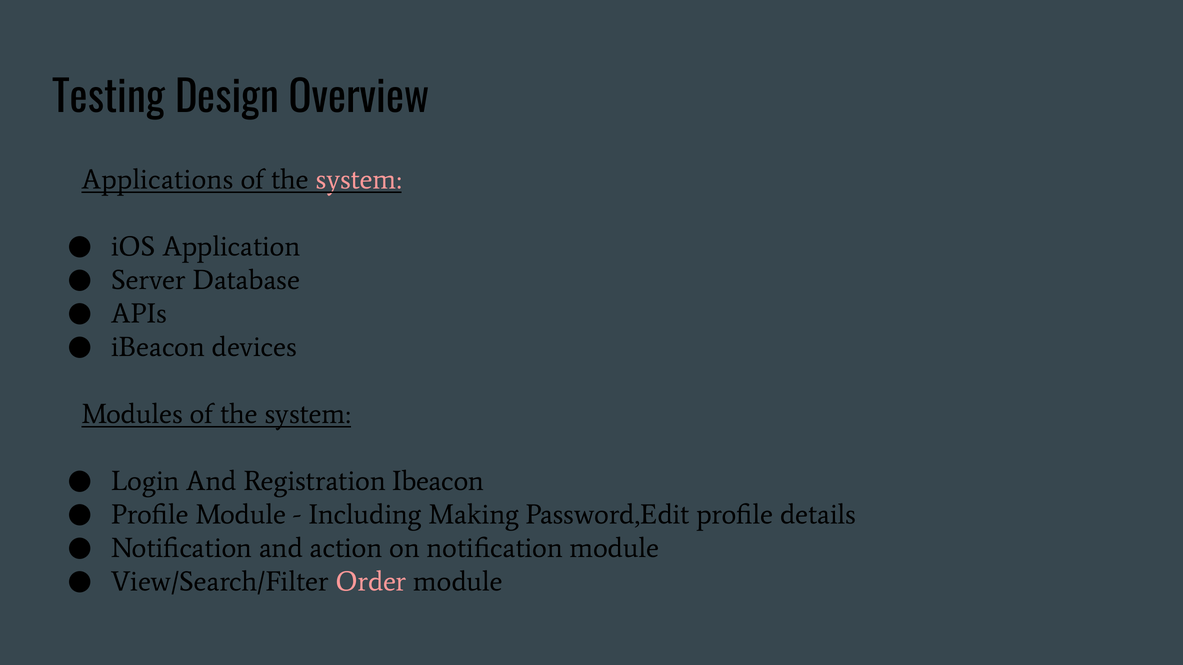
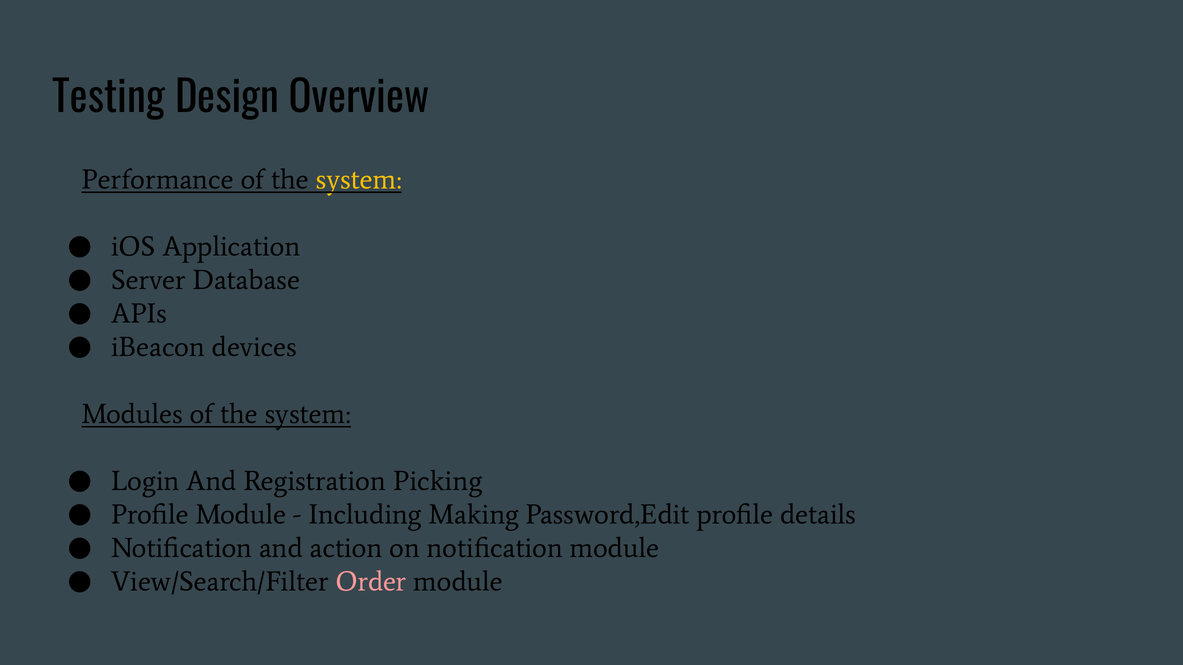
Applications: Applications -> Performance
system at (359, 180) colour: pink -> yellow
Registration Ibeacon: Ibeacon -> Picking
